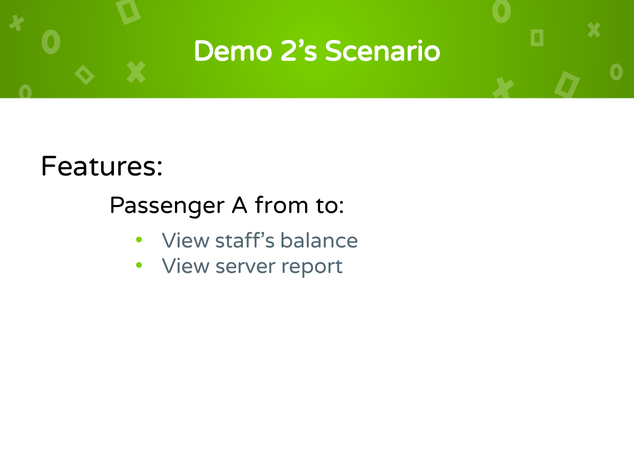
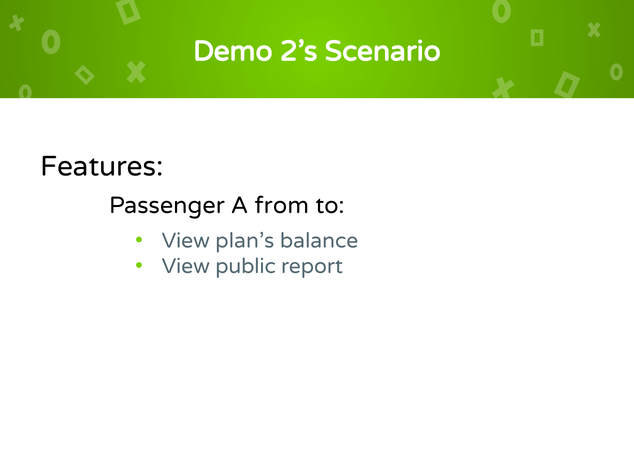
staff’s: staff’s -> plan’s
server: server -> public
